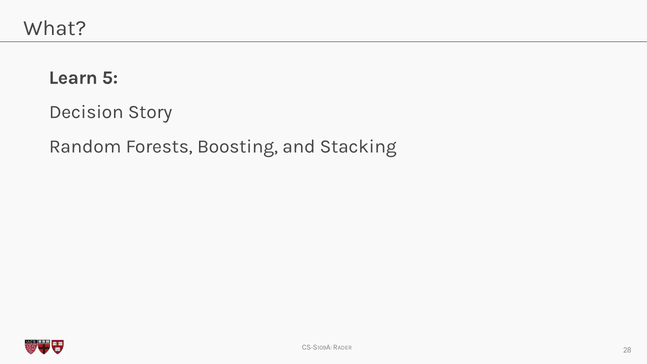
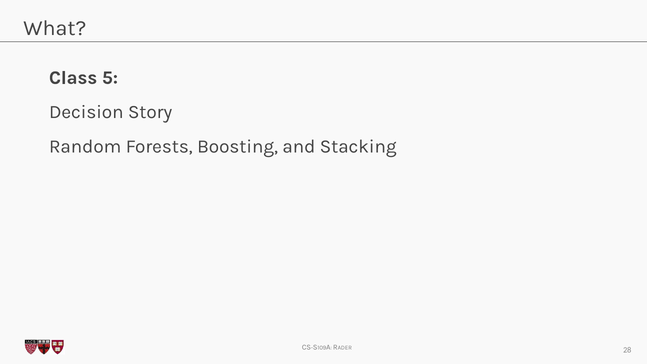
Learn: Learn -> Class
